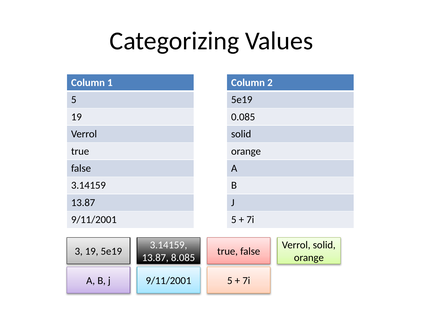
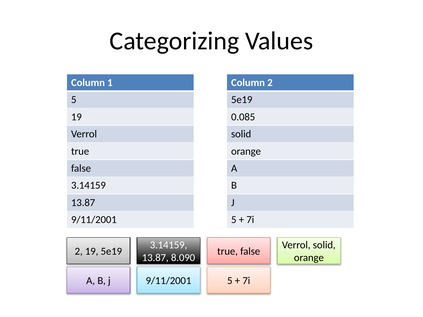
3 at (79, 252): 3 -> 2
8.085: 8.085 -> 8.090
